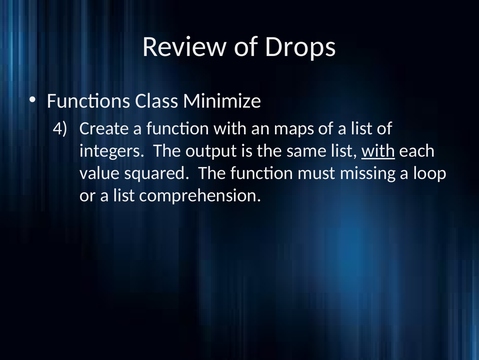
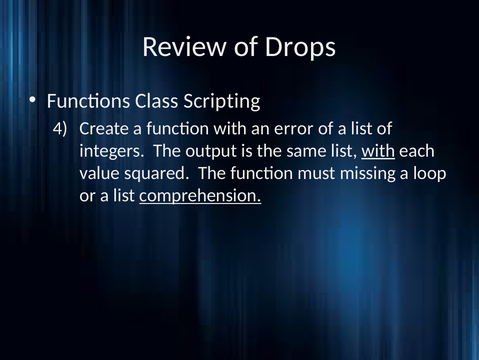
Minimize: Minimize -> Scripting
maps: maps -> error
comprehension underline: none -> present
